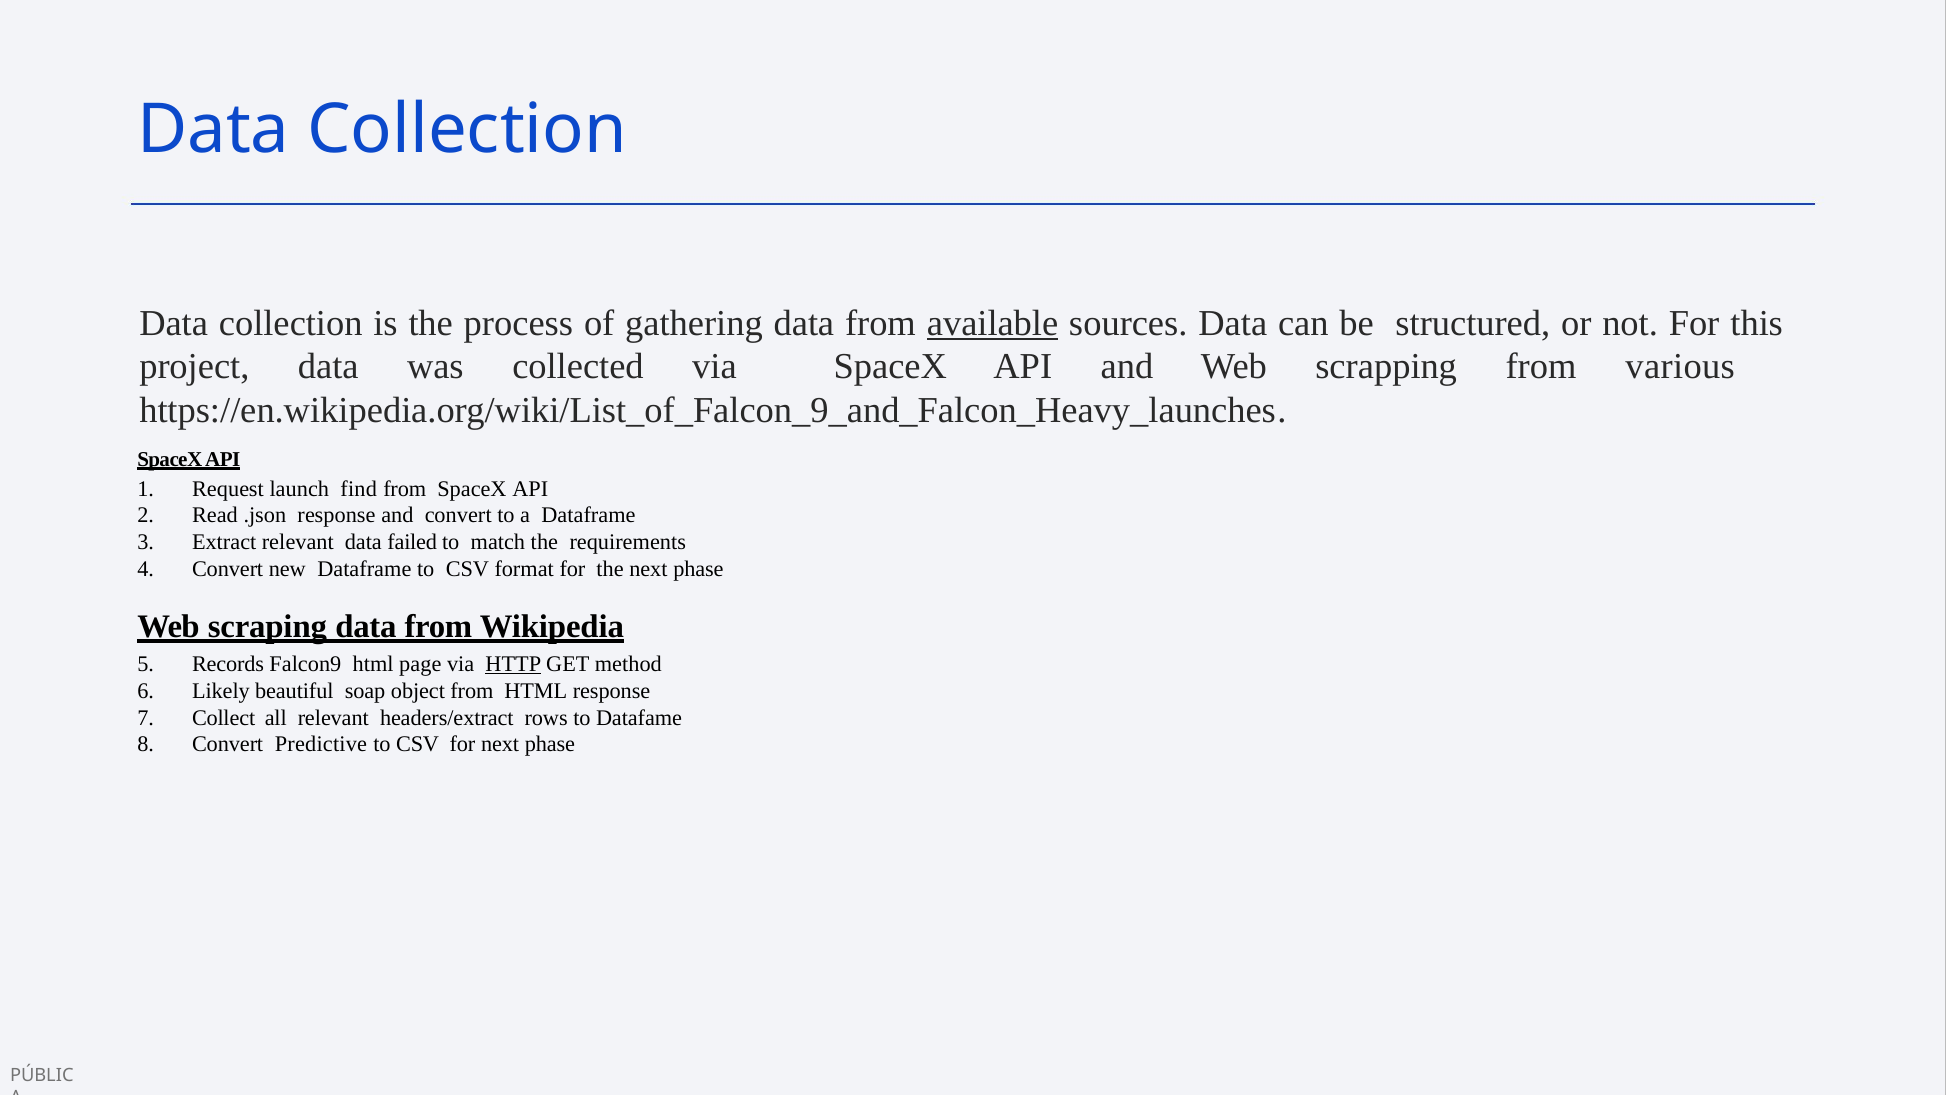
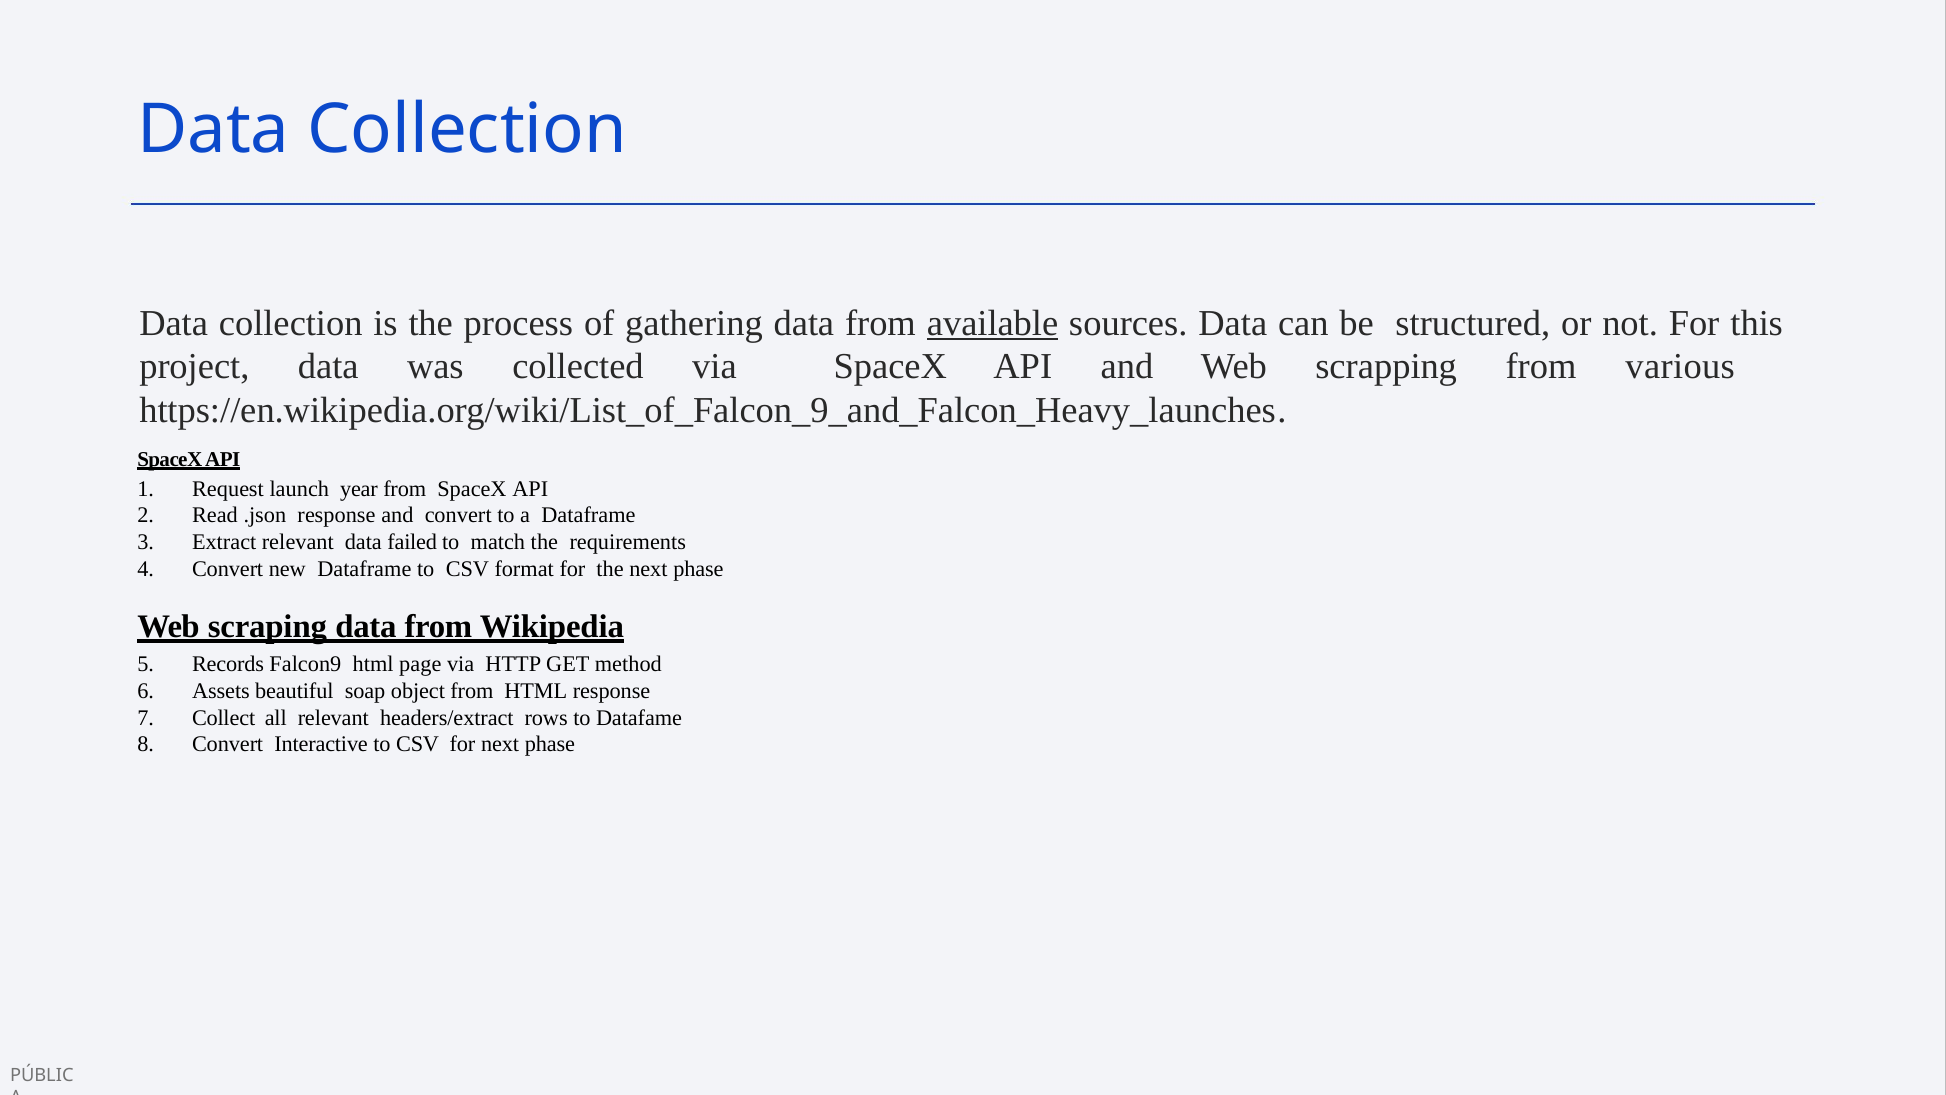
find: find -> year
HTTP underline: present -> none
Likely: Likely -> Assets
Predictive: Predictive -> Interactive
